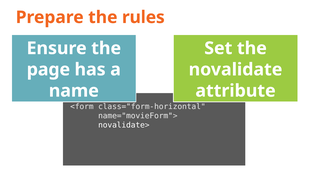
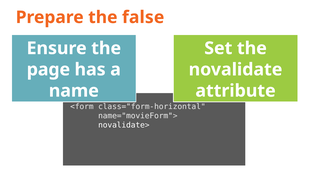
rules: rules -> false
